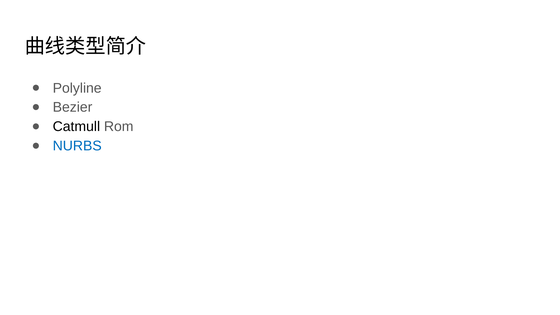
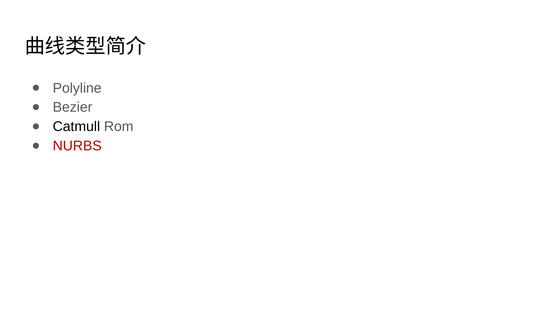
NURBS colour: blue -> red
